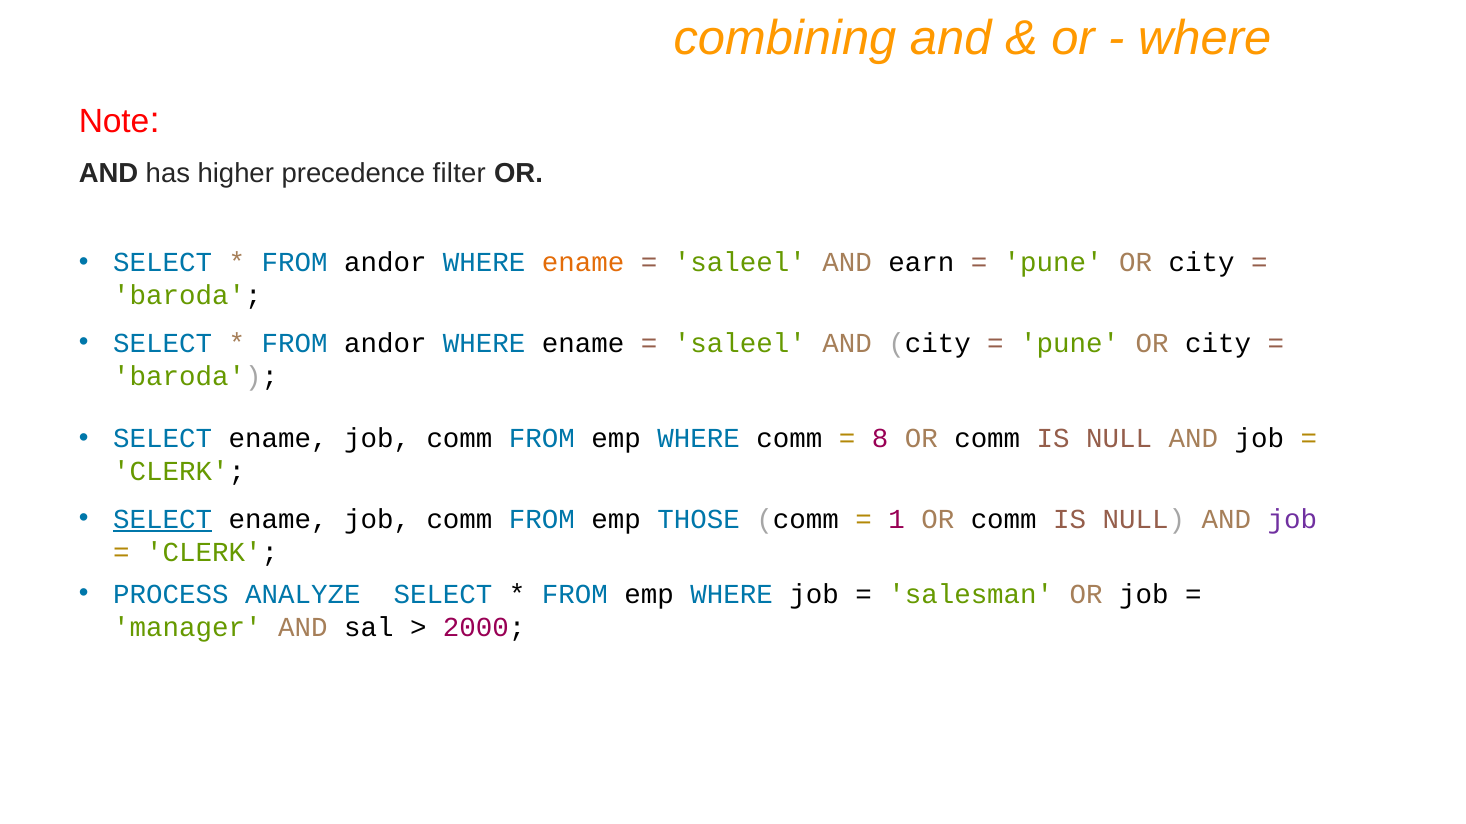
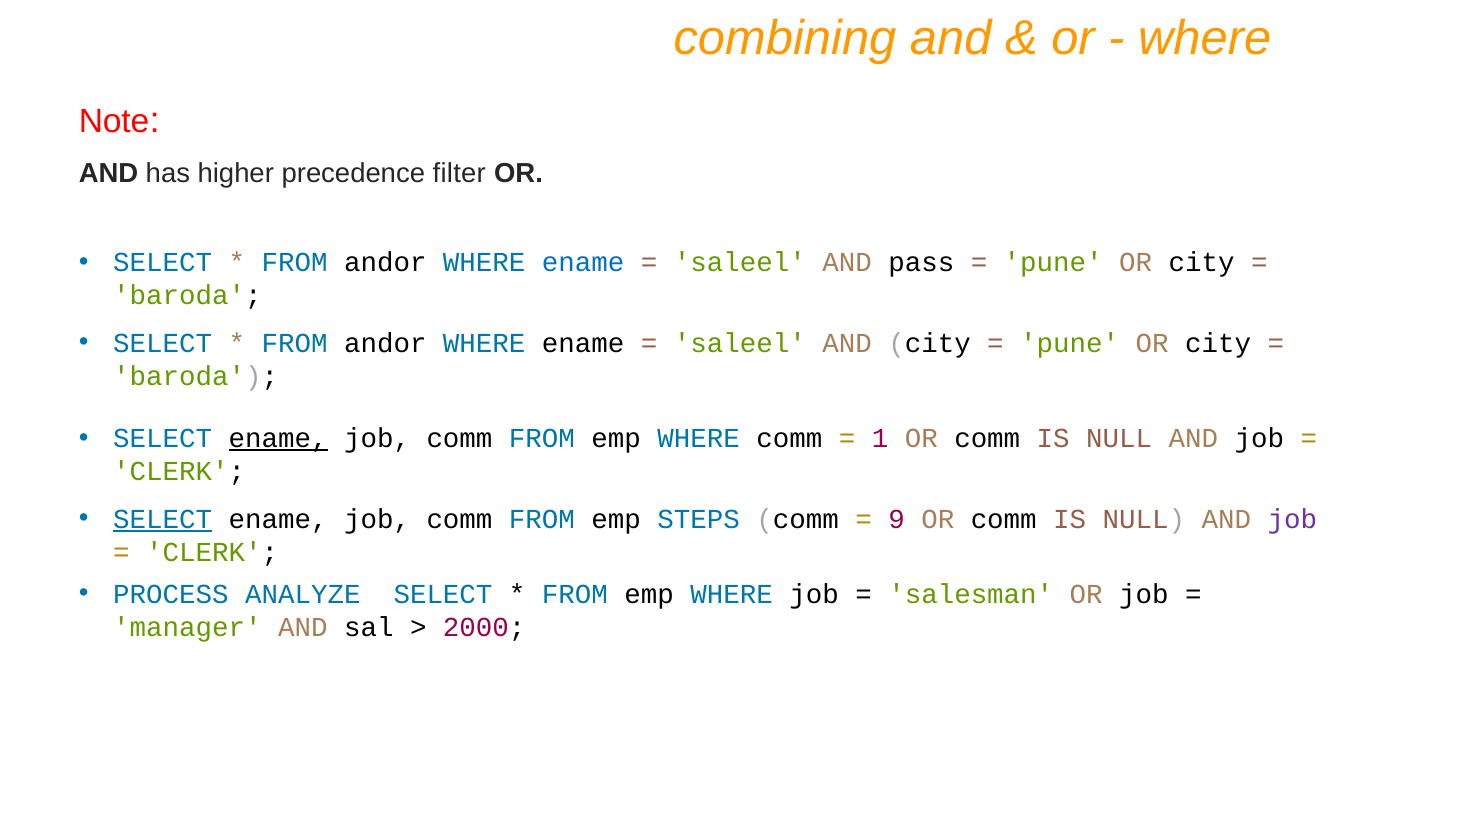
ename at (583, 263) colour: orange -> blue
earn: earn -> pass
ename at (278, 439) underline: none -> present
8: 8 -> 1
THOSE: THOSE -> STEPS
1: 1 -> 9
